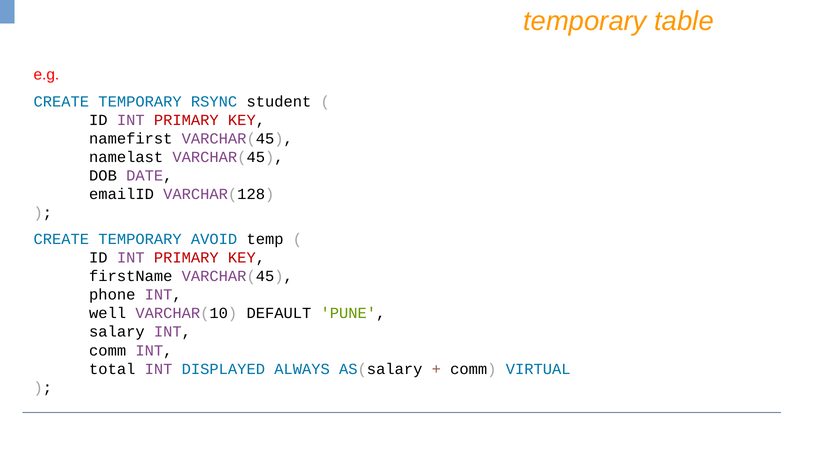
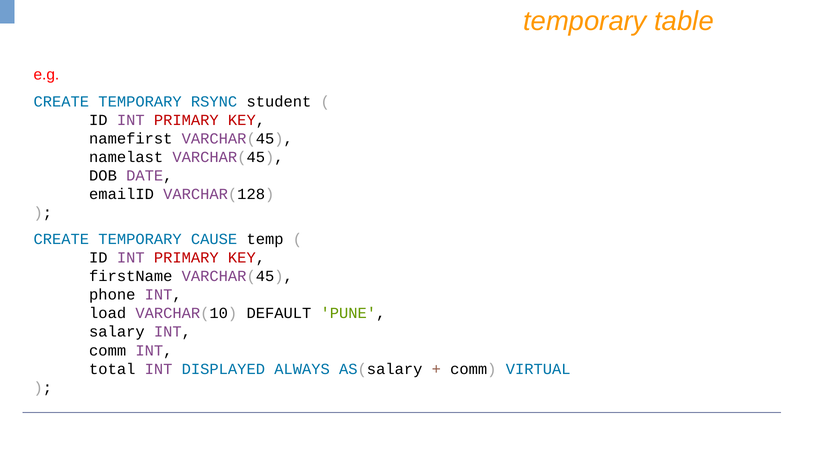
AVOID: AVOID -> CAUSE
well: well -> load
